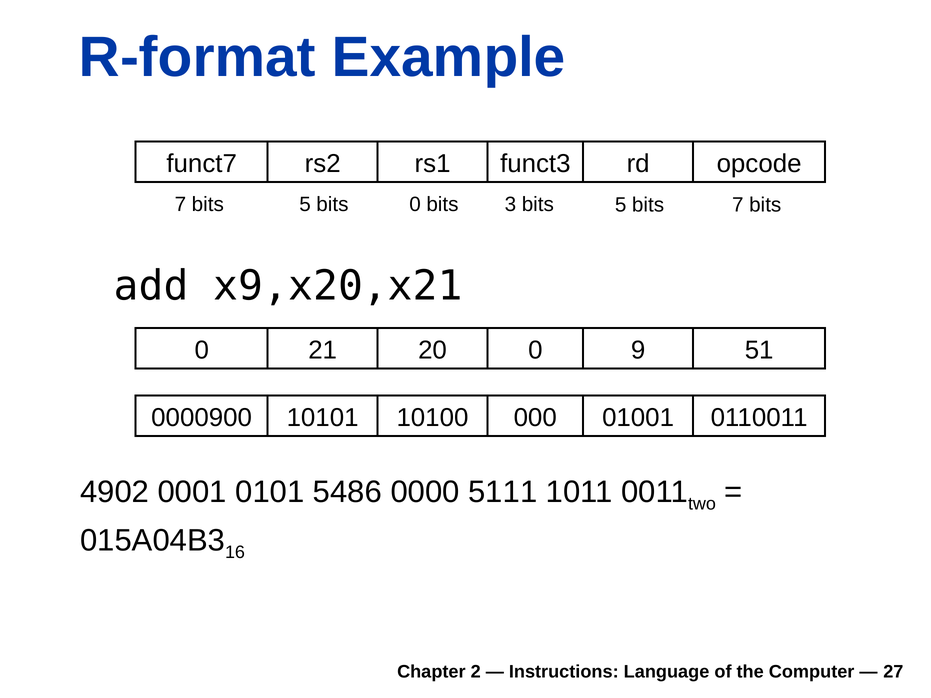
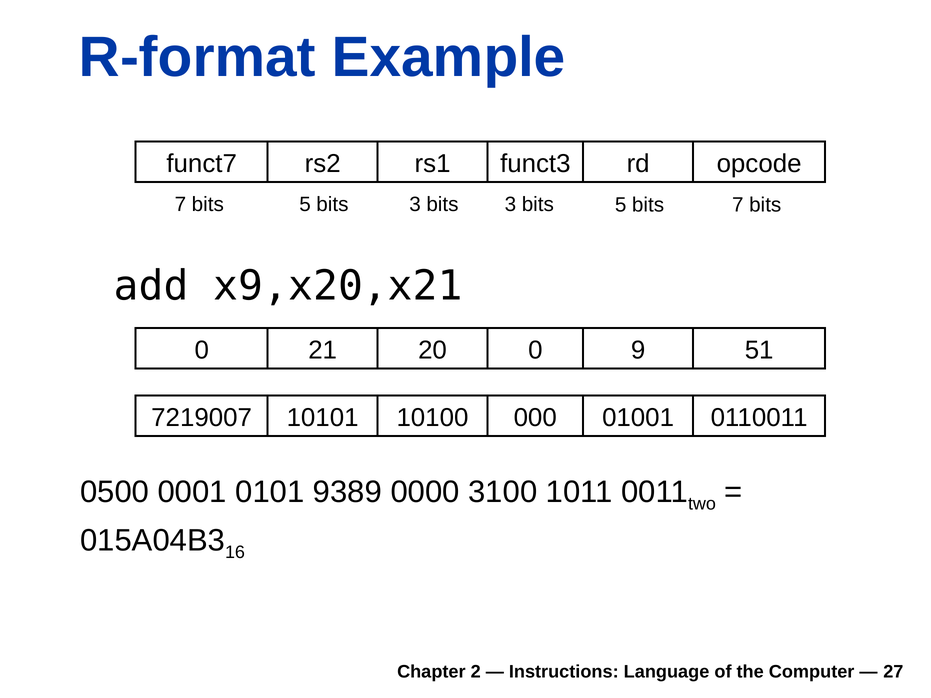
0 at (415, 205): 0 -> 3
0000900: 0000900 -> 7219007
4902: 4902 -> 0500
5486: 5486 -> 9389
5111: 5111 -> 3100
